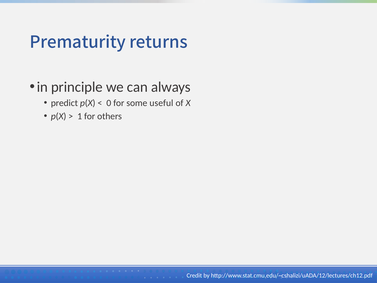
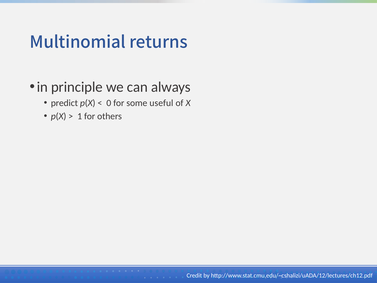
Prematurity: Prematurity -> Multinomial
